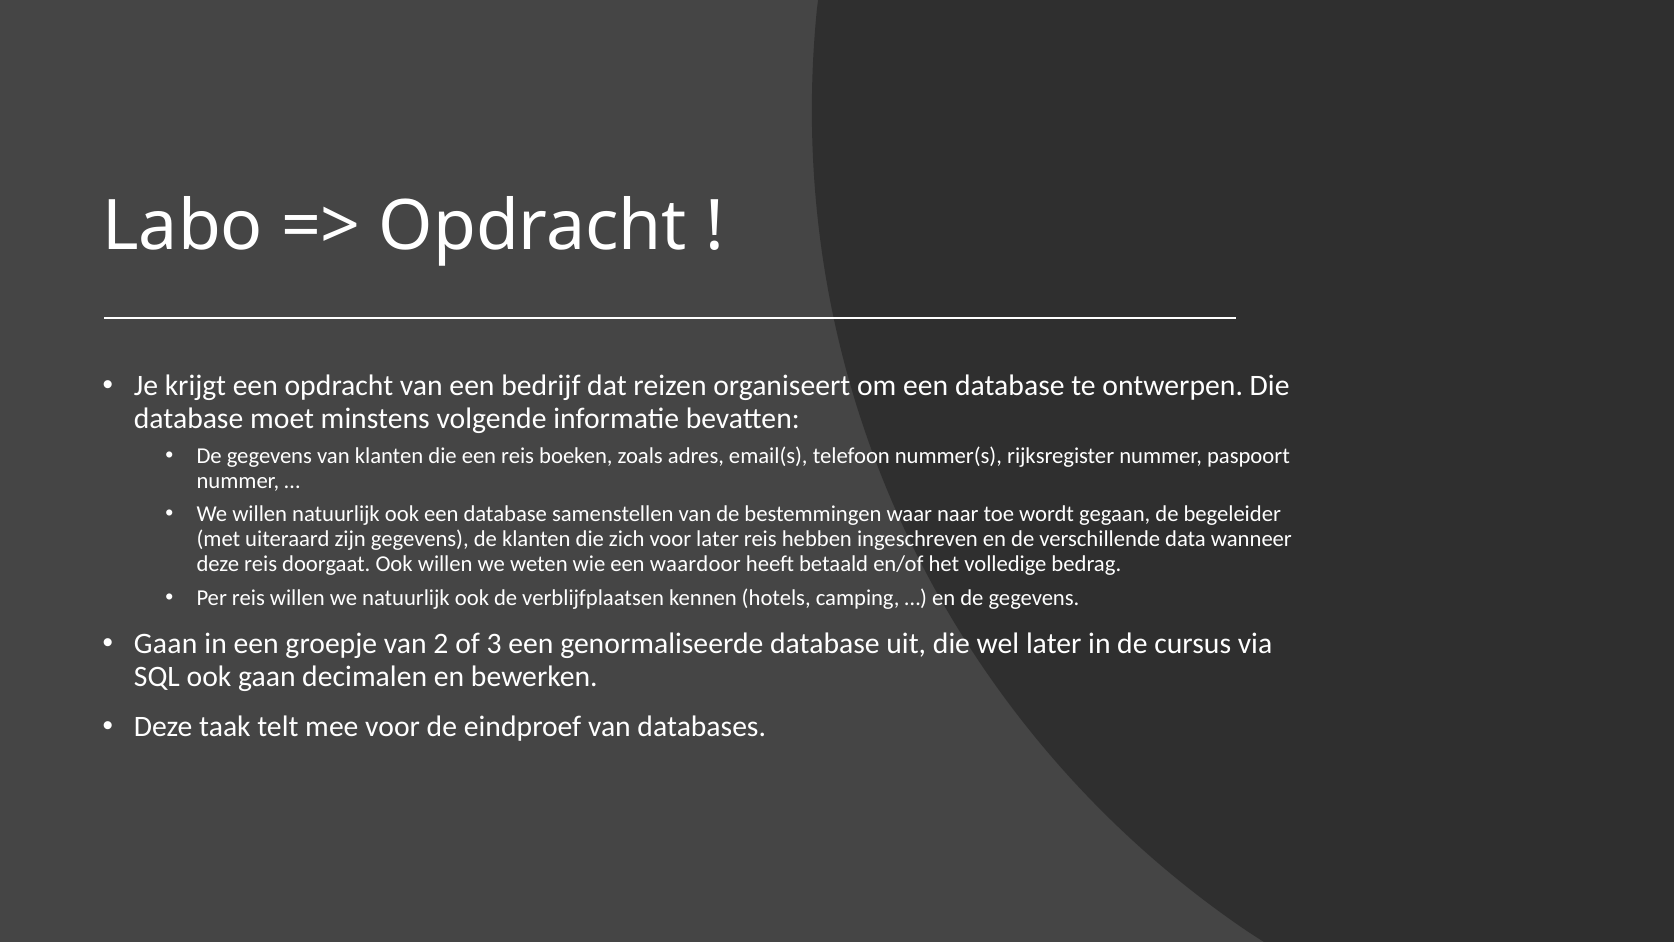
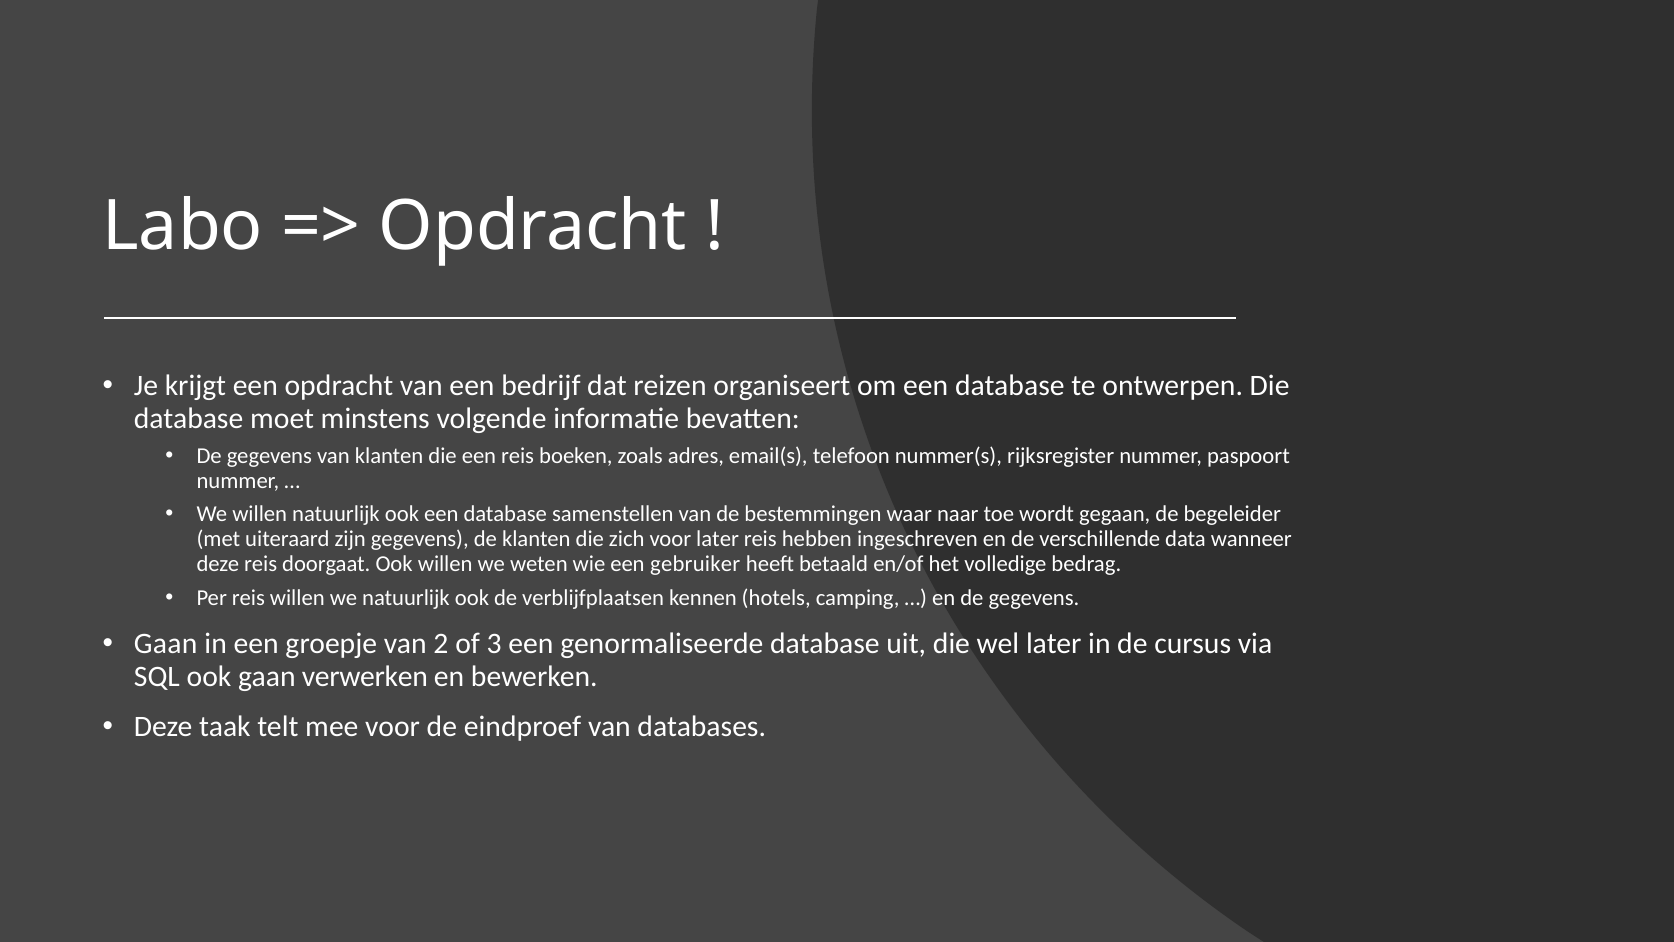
waardoor: waardoor -> gebruiker
decimalen: decimalen -> verwerken
